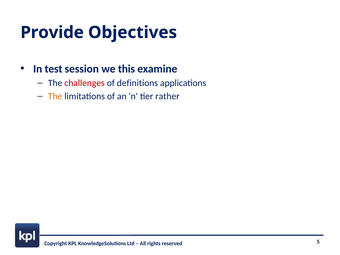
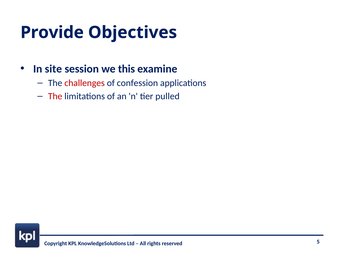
test: test -> site
definitions: definitions -> confession
The at (55, 96) colour: orange -> red
rather: rather -> pulled
